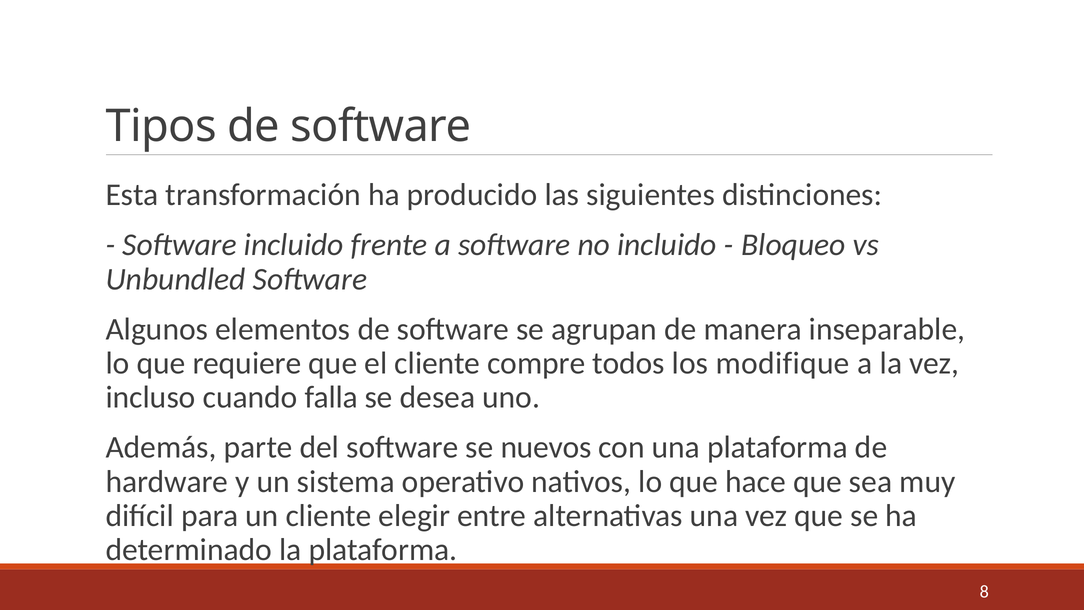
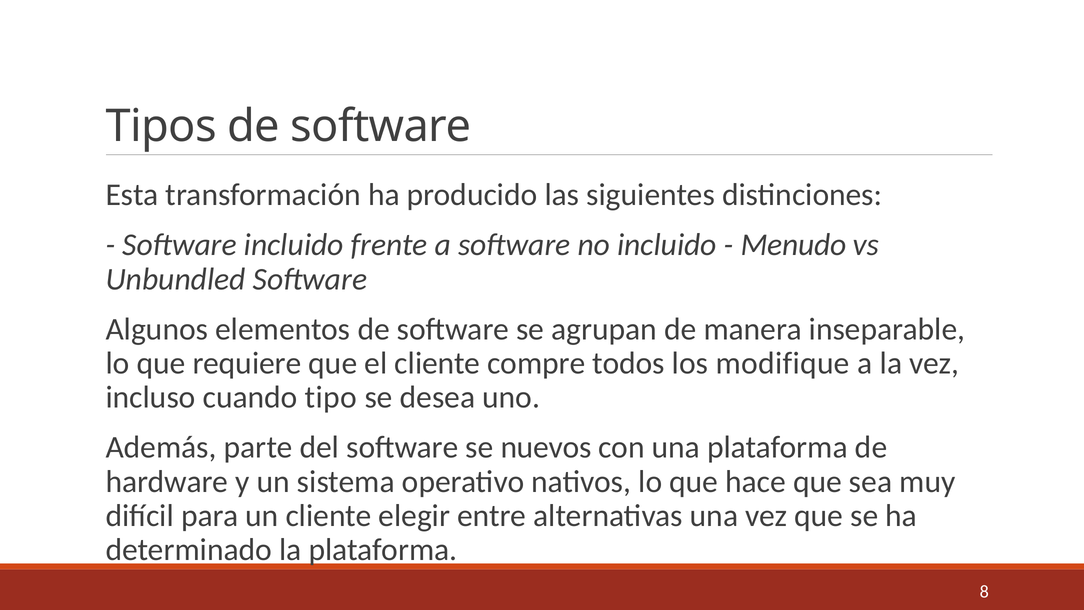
Bloqueo: Bloqueo -> Menudo
falla: falla -> tipo
